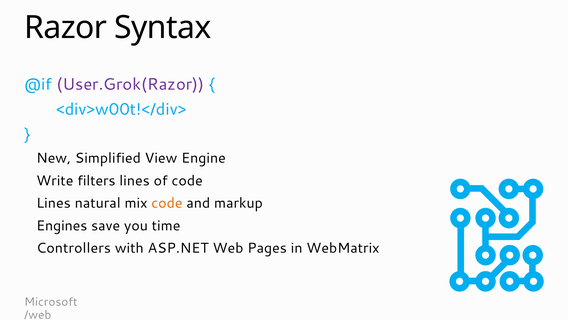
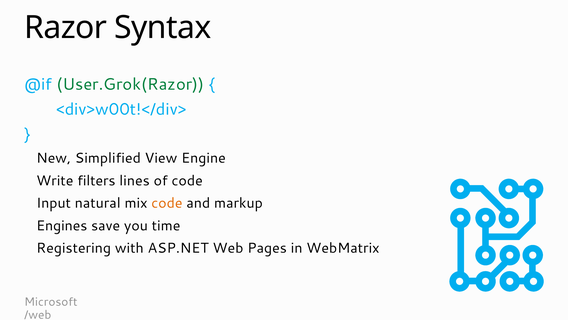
User.Grok(Razor colour: purple -> green
Lines at (54, 203): Lines -> Input
Controllers: Controllers -> Registering
